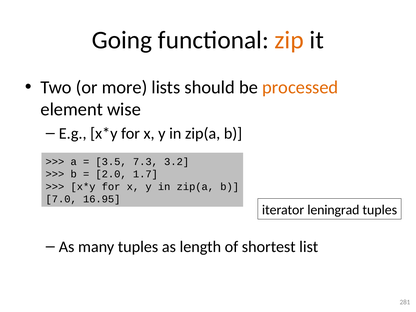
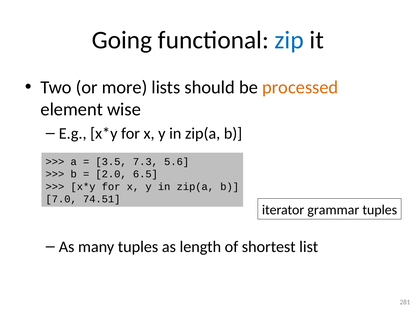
zip colour: orange -> blue
3.2: 3.2 -> 5.6
1.7: 1.7 -> 6.5
16.95: 16.95 -> 74.51
leningrad: leningrad -> grammar
